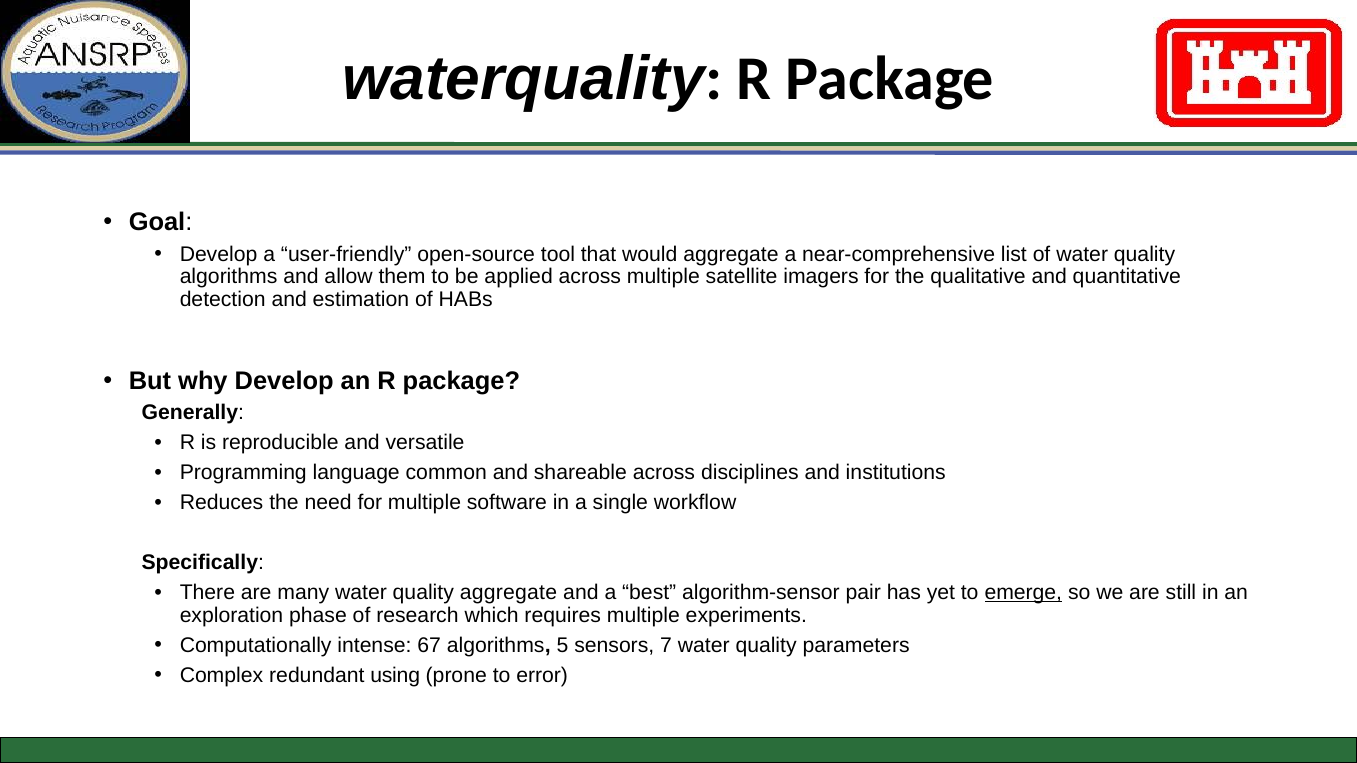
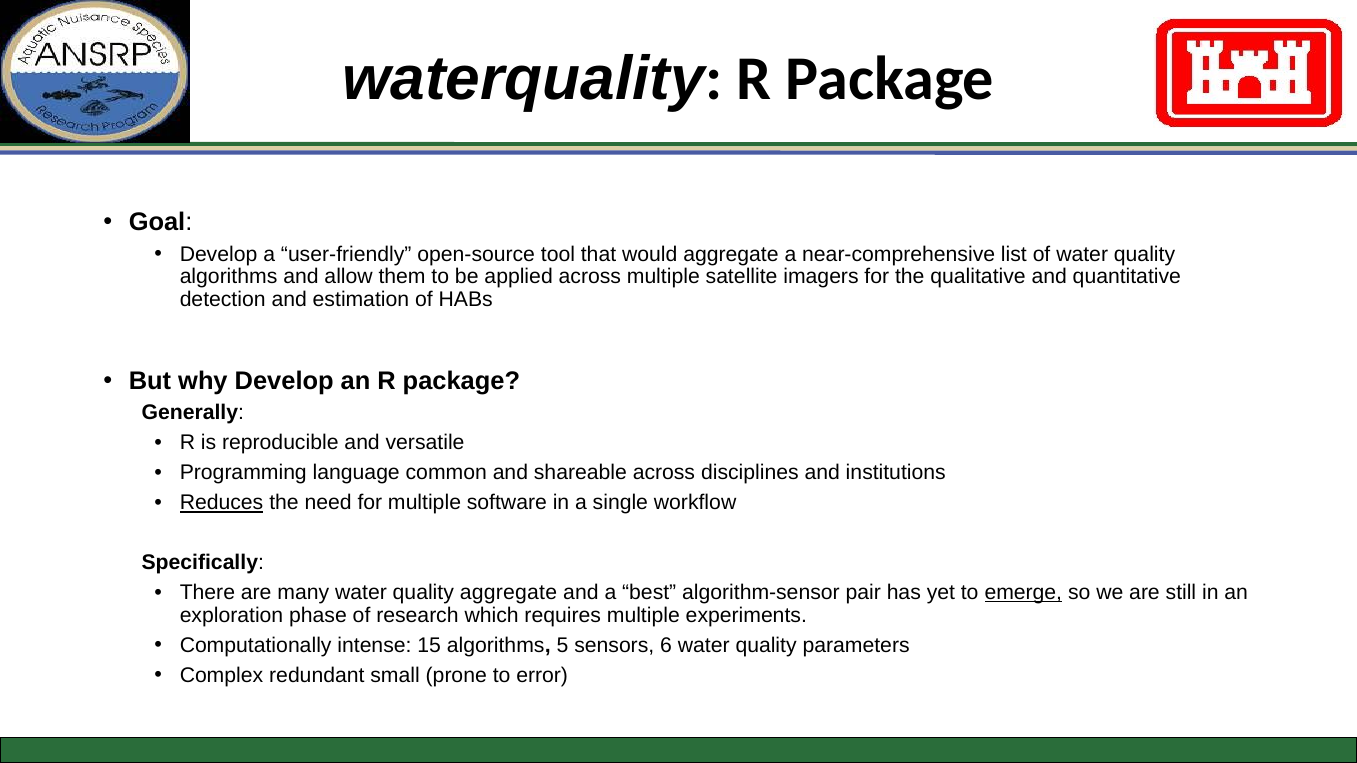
Reduces underline: none -> present
67: 67 -> 15
7: 7 -> 6
using: using -> small
